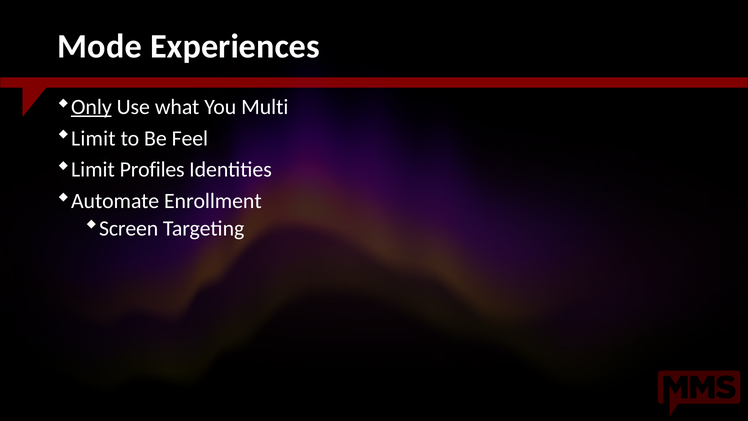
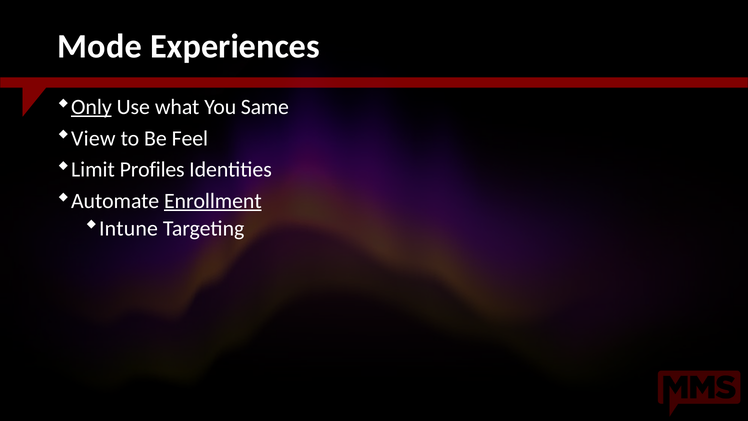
Multi: Multi -> Same
Limit at (93, 138): Limit -> View
Enrollment underline: none -> present
Screen: Screen -> Intune
